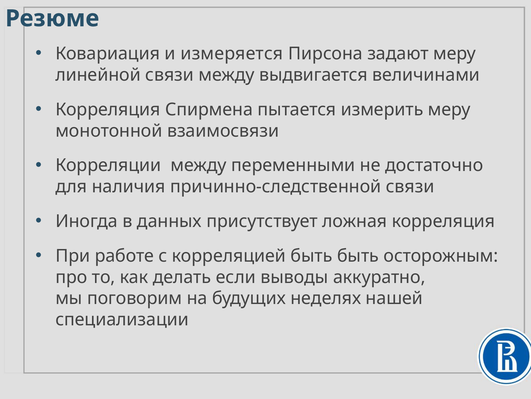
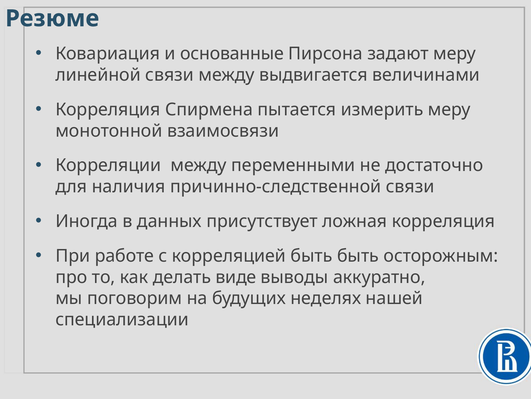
измеряется: измеряется -> основанные
если: если -> виде
